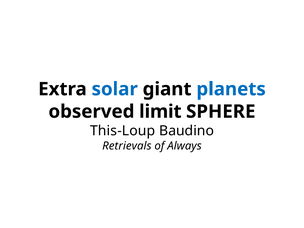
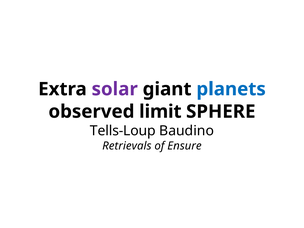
solar colour: blue -> purple
This-Loup: This-Loup -> Tells-Loup
Always: Always -> Ensure
